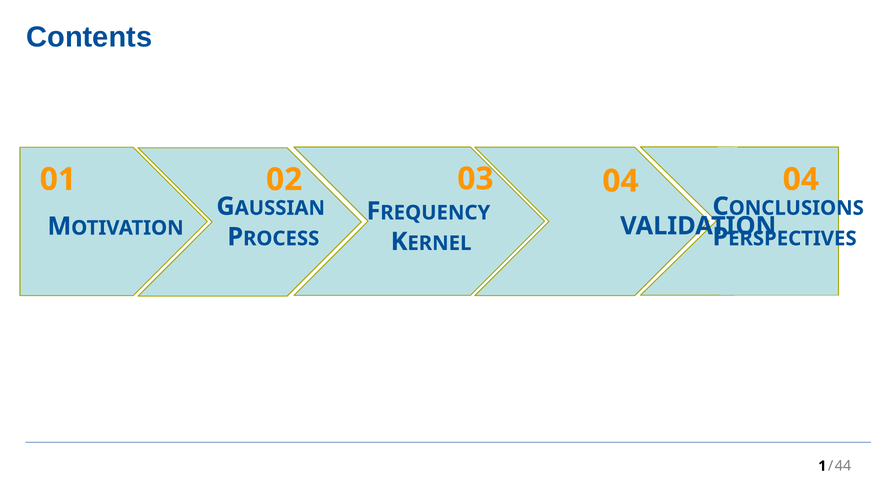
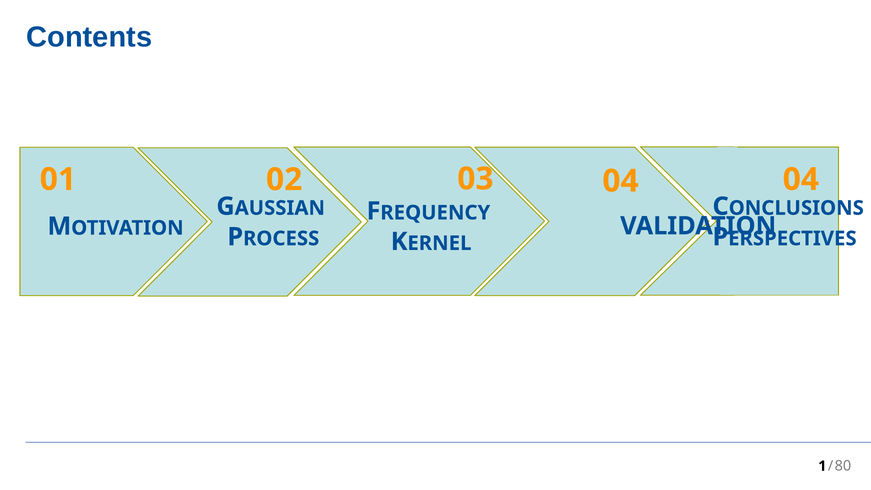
44: 44 -> 80
